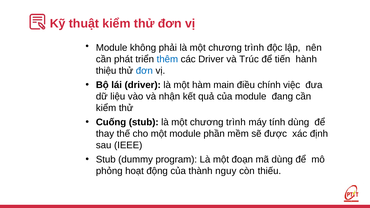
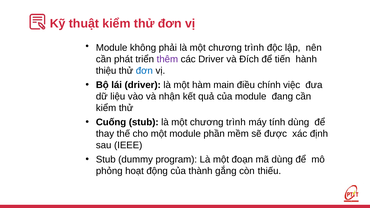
thêm colour: blue -> purple
Trúc: Trúc -> Đích
nguy: nguy -> gắng
